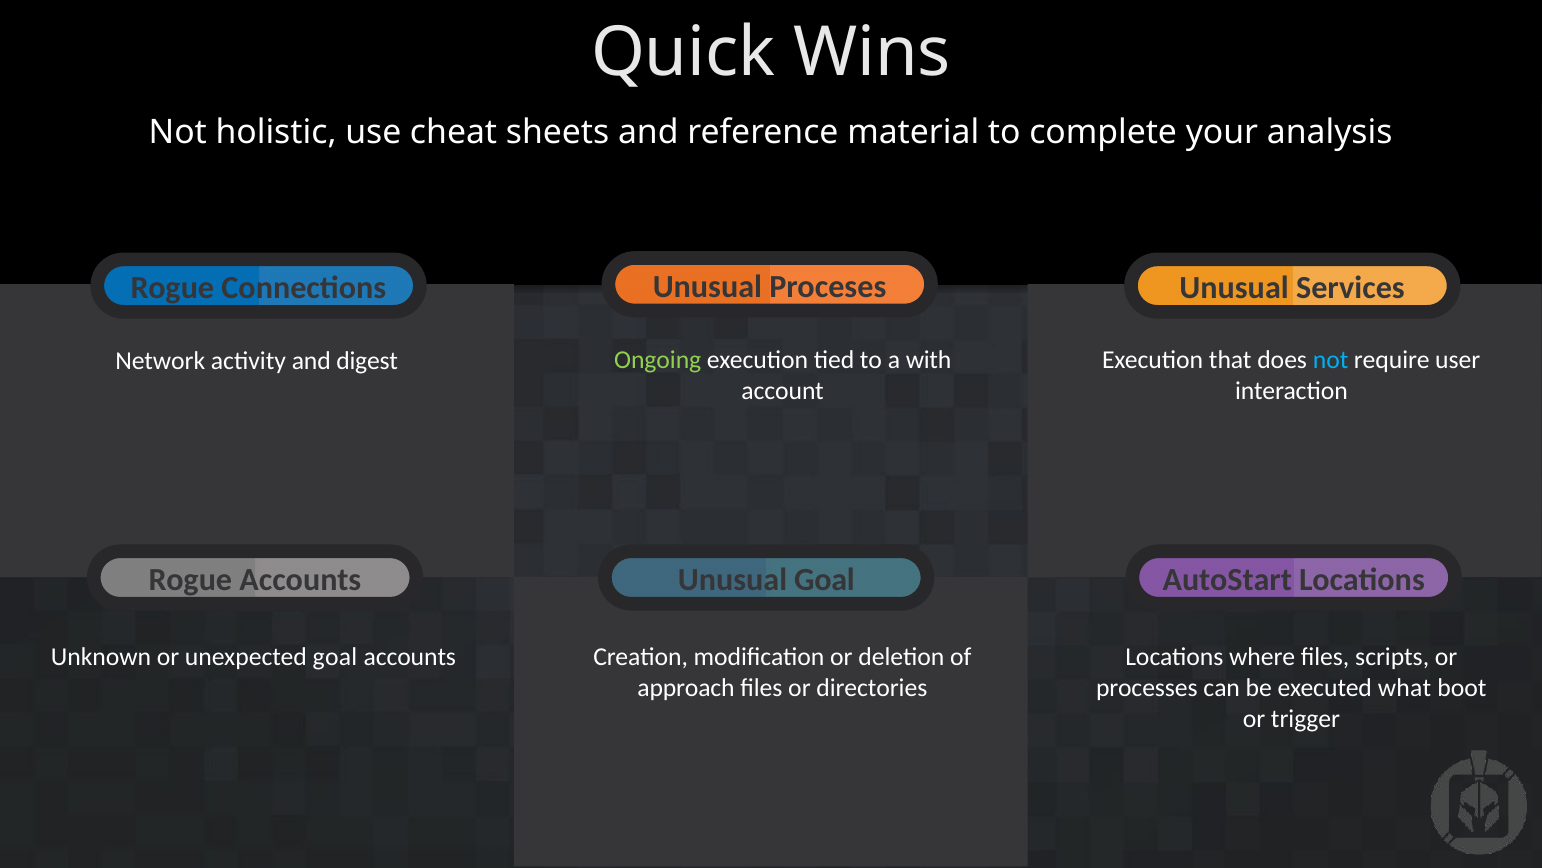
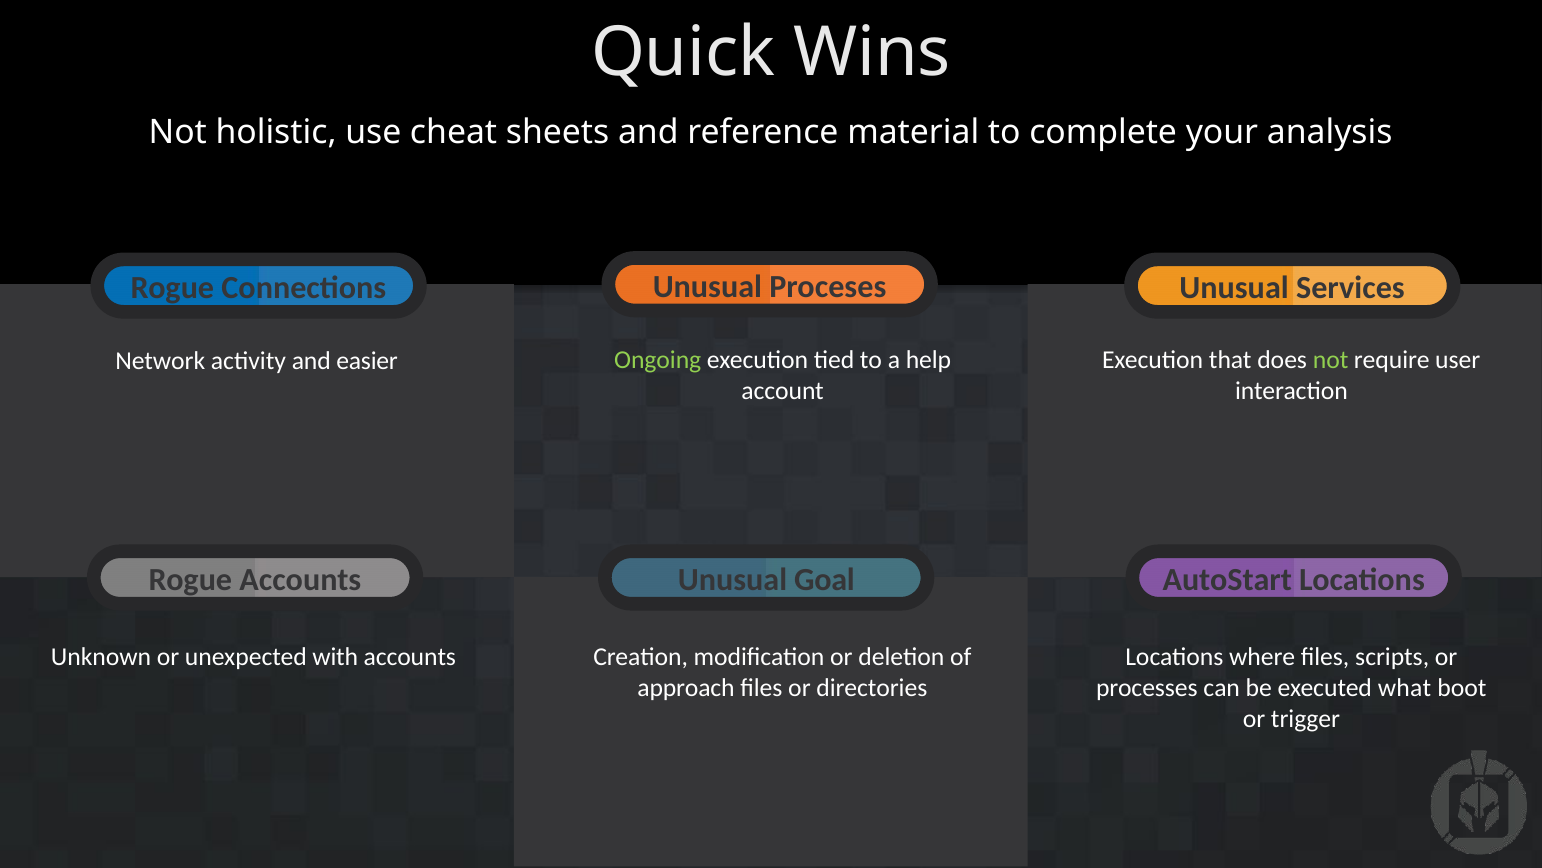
with: with -> help
not at (1331, 360) colour: light blue -> light green
digest: digest -> easier
unexpected goal: goal -> with
